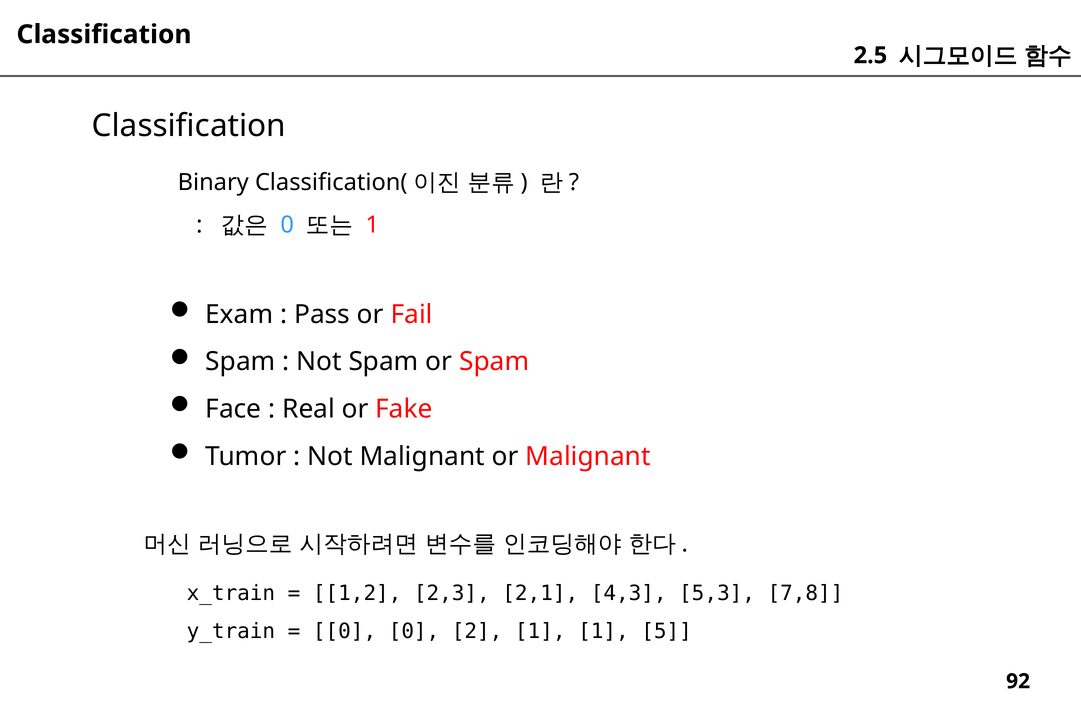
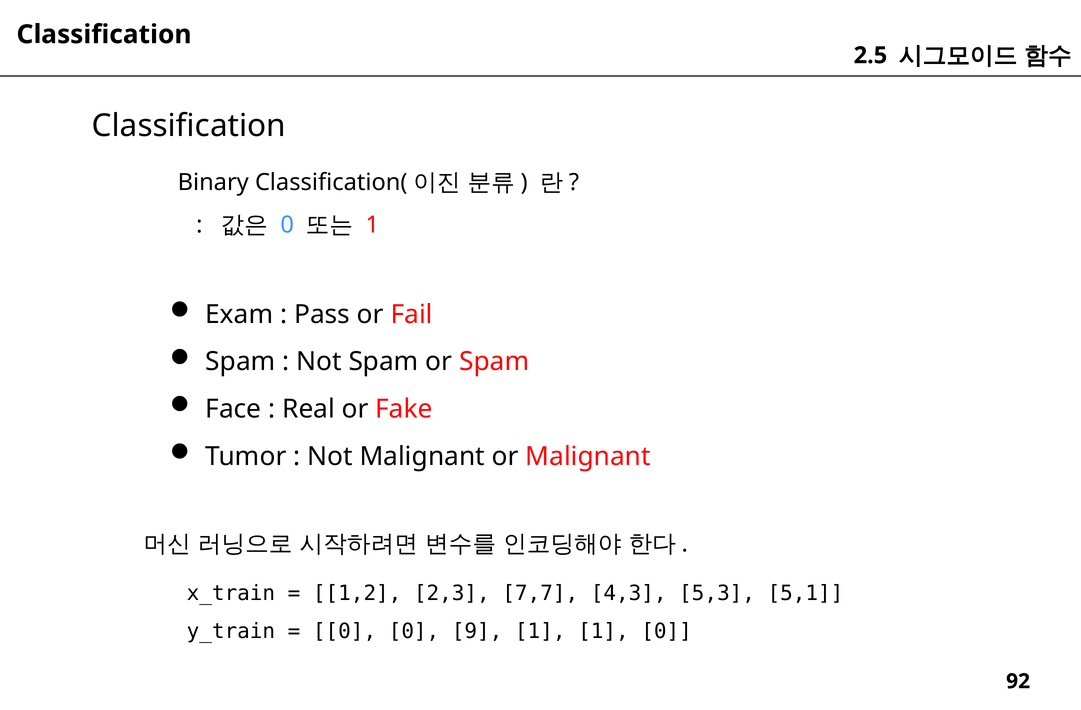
2,1: 2,1 -> 7,7
7,8: 7,8 -> 5,1
2: 2 -> 9
1 5: 5 -> 0
